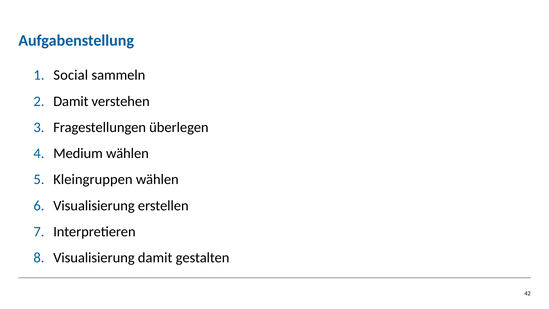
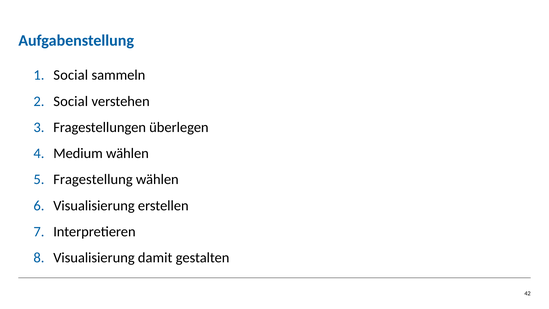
Damit at (71, 101): Damit -> Social
Kleingruppen: Kleingruppen -> Fragestellung
